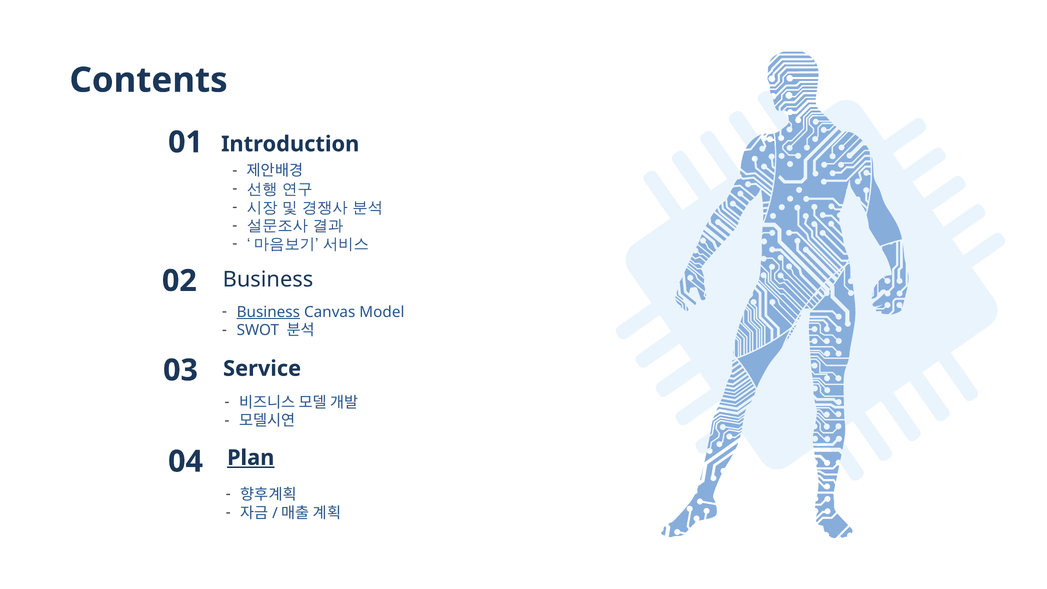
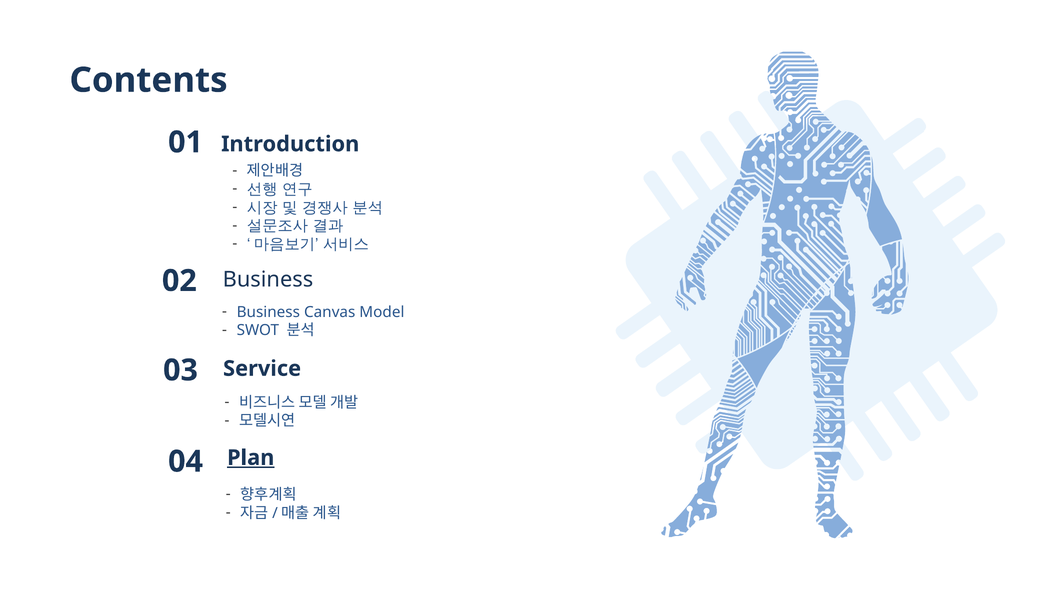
Business at (268, 312) underline: present -> none
